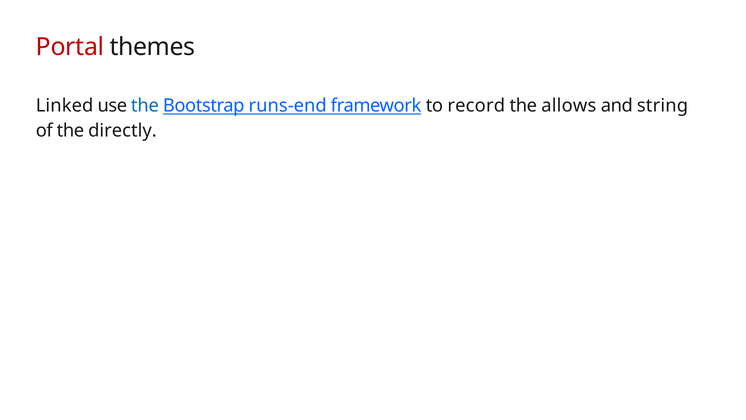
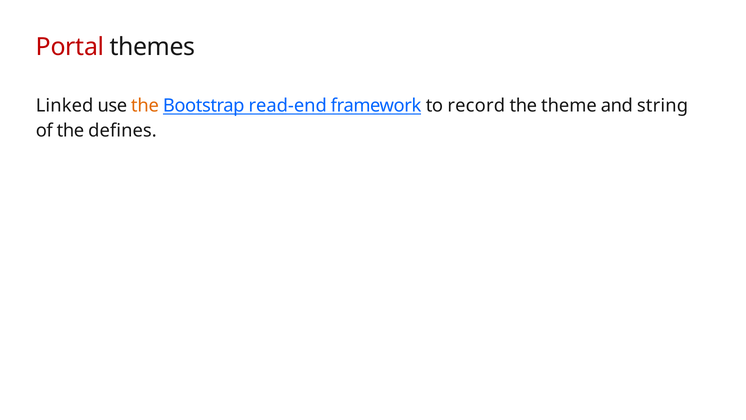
the at (145, 106) colour: blue -> orange
runs-end: runs-end -> read-end
allows: allows -> theme
directly: directly -> defines
